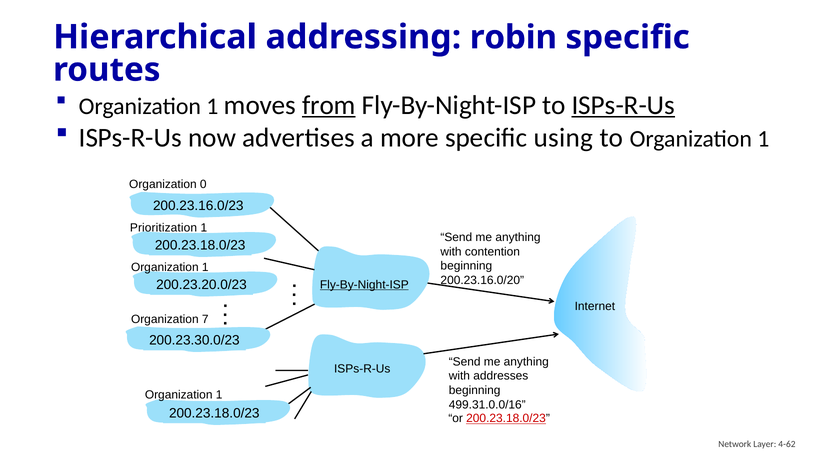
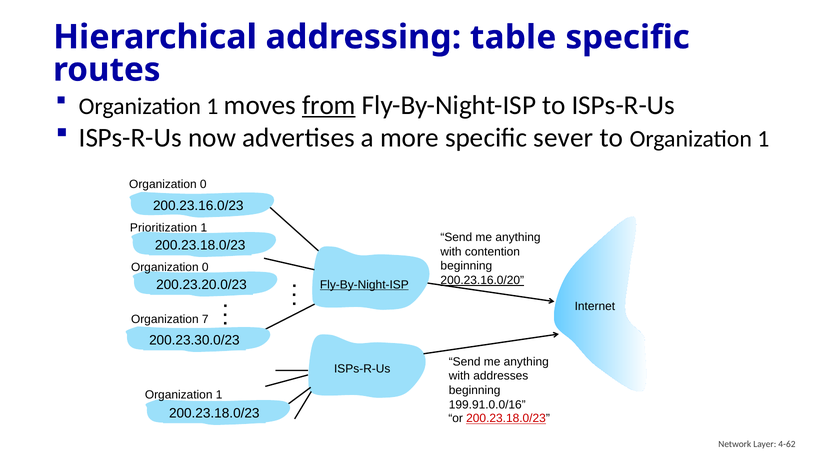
robin: robin -> table
ISPs-R-Us at (623, 105) underline: present -> none
using: using -> sever
1 at (205, 268): 1 -> 0
200.23.16.0/20 underline: none -> present
499.31.0.0/16: 499.31.0.0/16 -> 199.91.0.0/16
